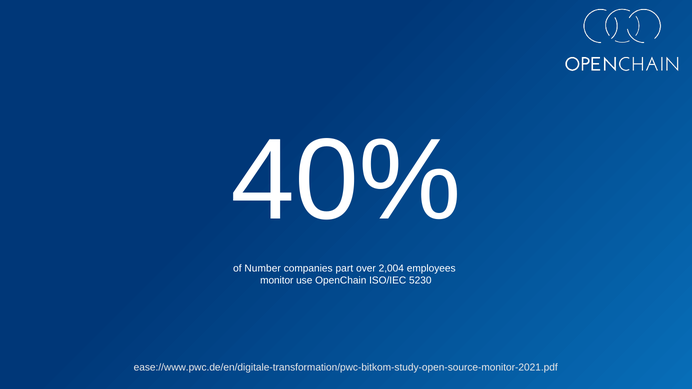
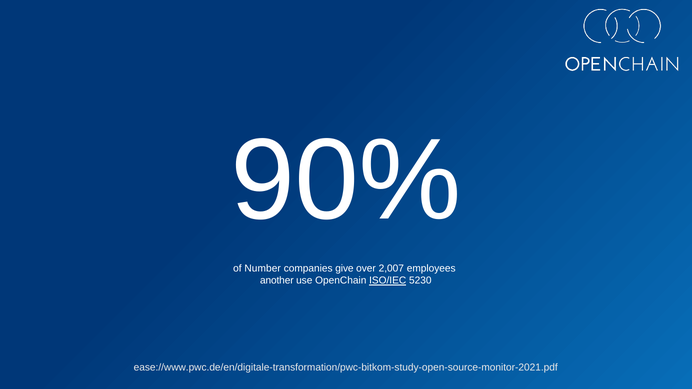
40%: 40% -> 90%
part: part -> give
2,004: 2,004 -> 2,007
monitor: monitor -> another
ISO/IEC underline: none -> present
